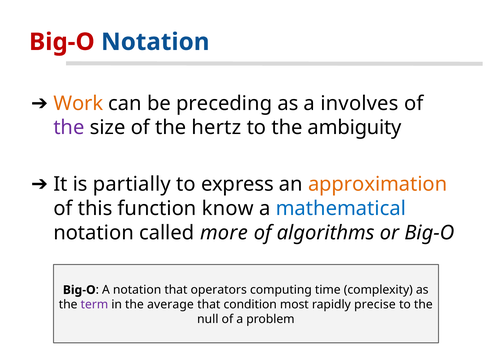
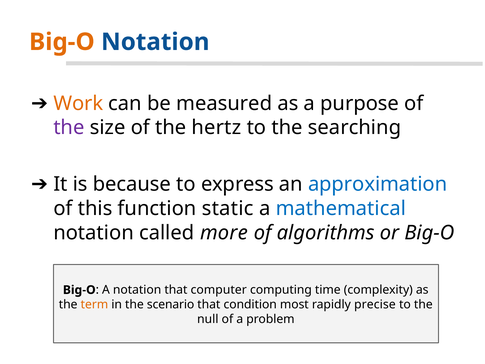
Big-O at (62, 42) colour: red -> orange
preceding: preceding -> measured
involves: involves -> purpose
ambiguity: ambiguity -> searching
partially: partially -> because
approximation colour: orange -> blue
know: know -> static
operators: operators -> computer
term colour: purple -> orange
average: average -> scenario
